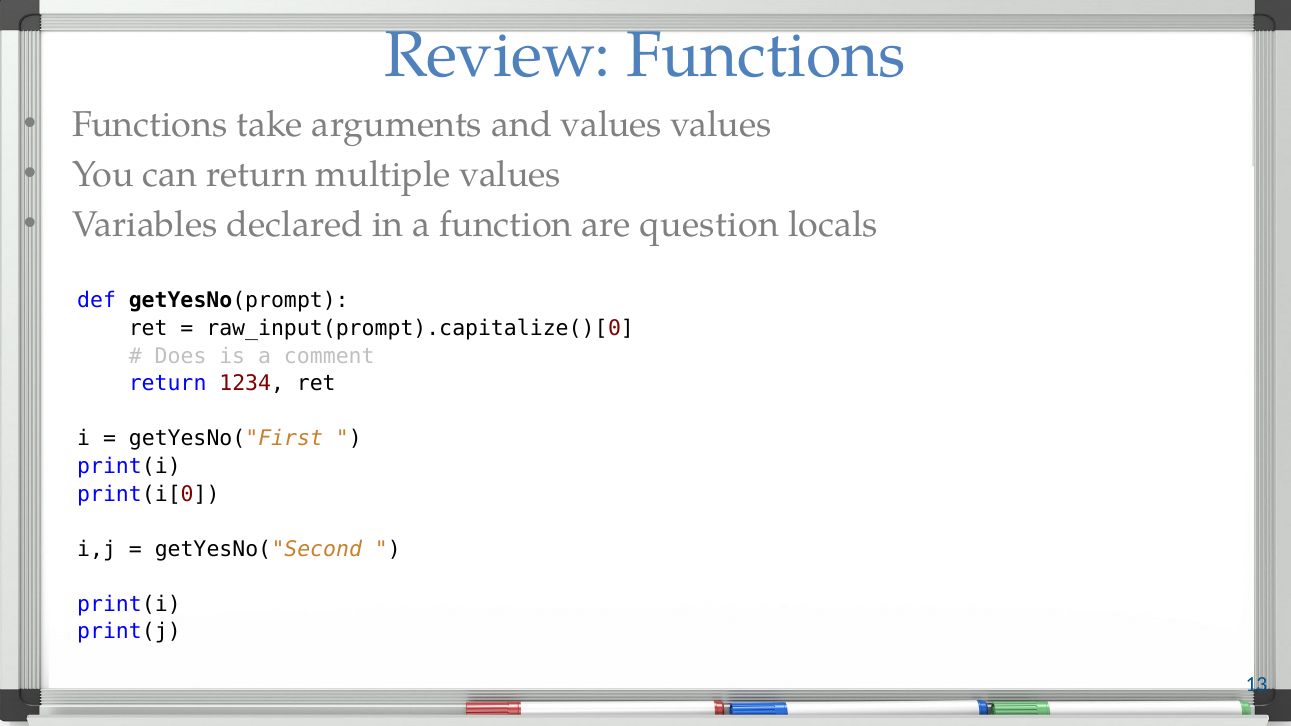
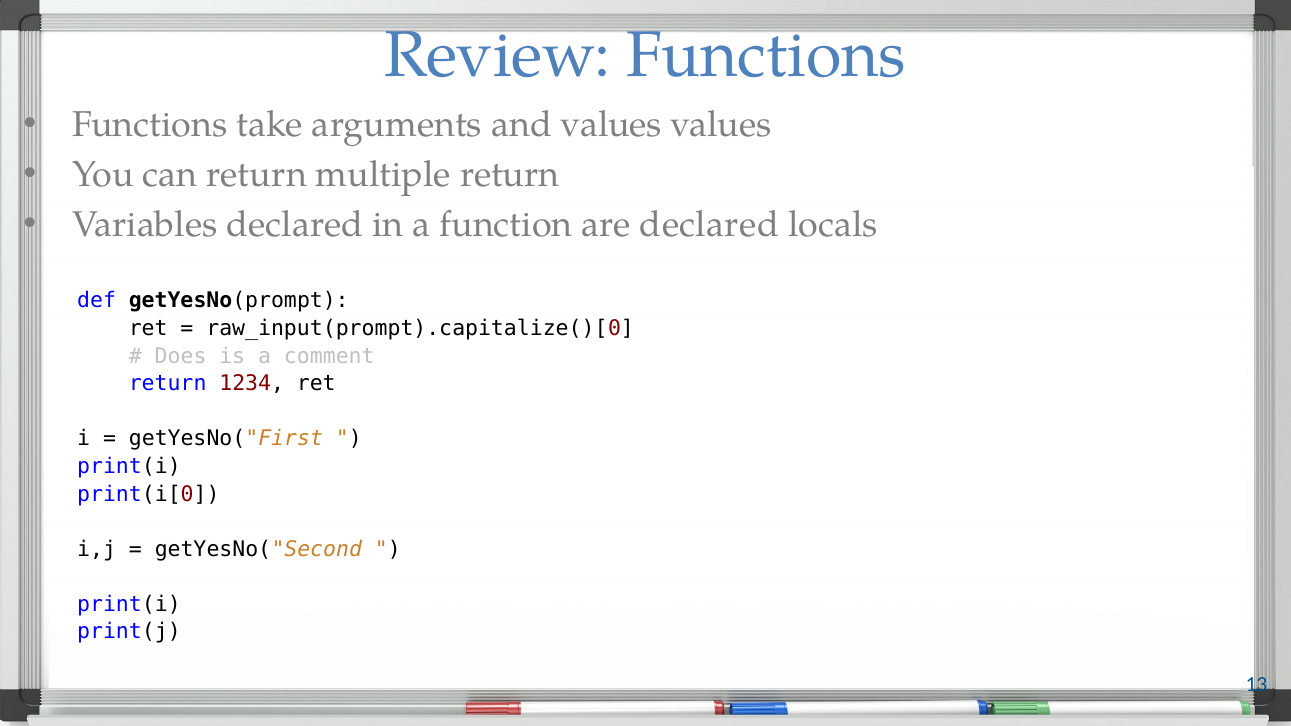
multiple values: values -> return
are question: question -> declared
